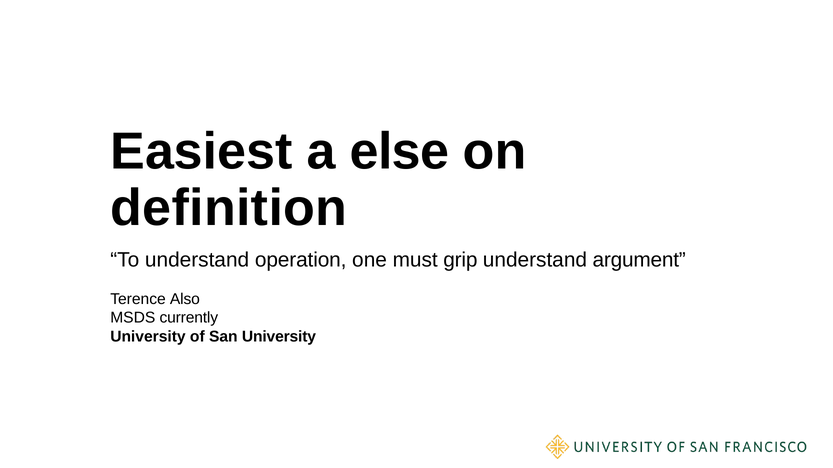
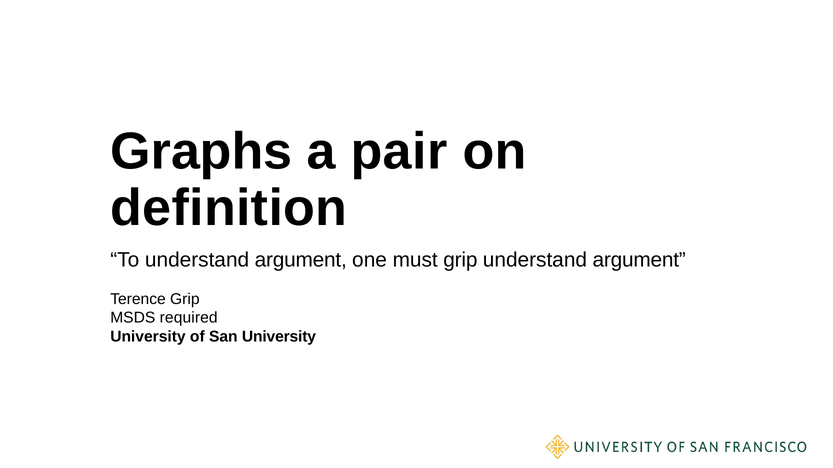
Easiest: Easiest -> Graphs
else: else -> pair
To understand operation: operation -> argument
Terence Also: Also -> Grip
currently: currently -> required
